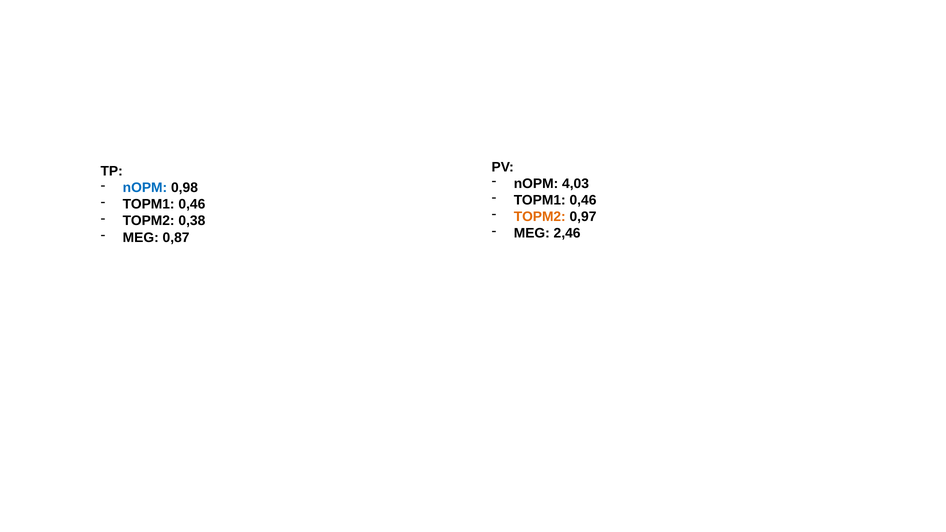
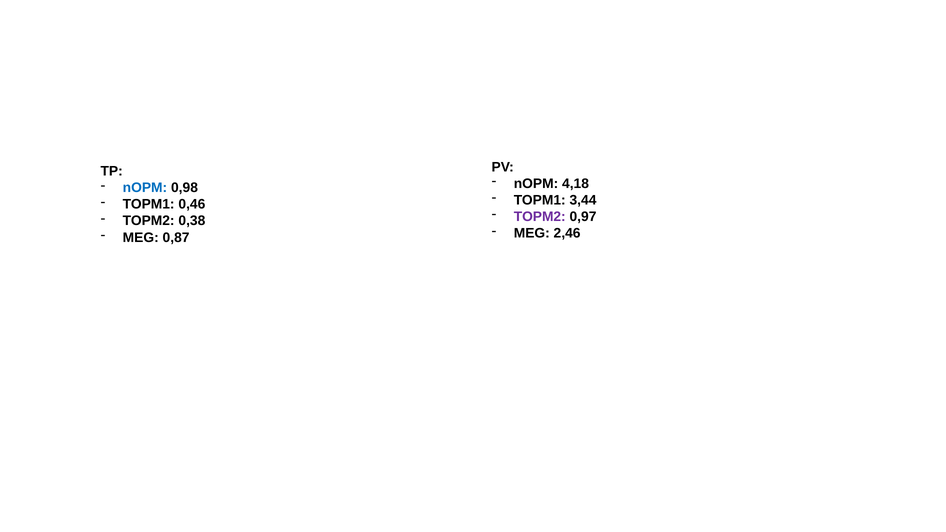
4,03: 4,03 -> 4,18
0,46 at (583, 200): 0,46 -> 3,44
TOPM2 at (540, 217) colour: orange -> purple
